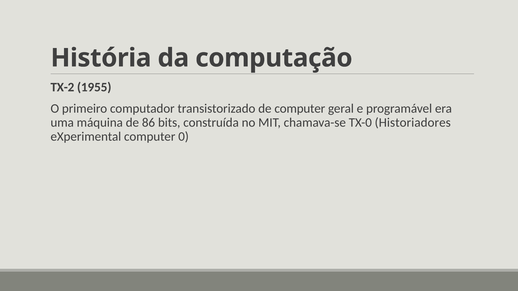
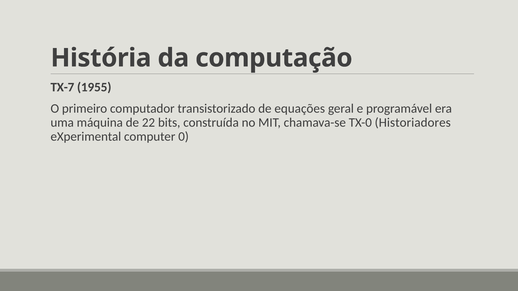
TX-2: TX-2 -> TX-7
de computer: computer -> equações
86: 86 -> 22
